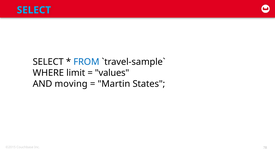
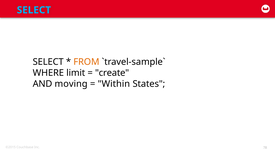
FROM colour: blue -> orange
values: values -> create
Martin: Martin -> Within
